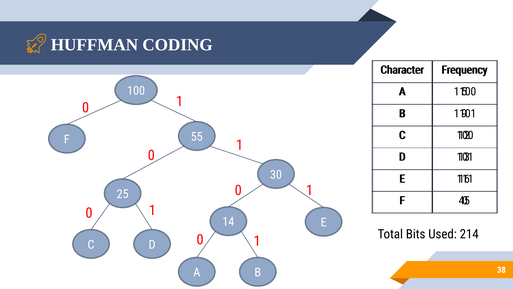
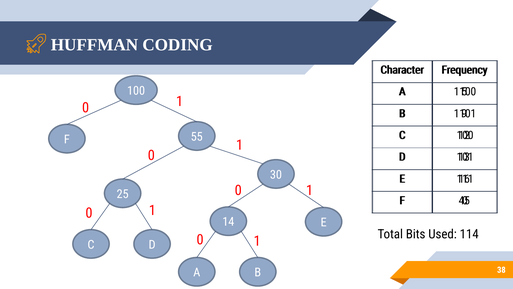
214: 214 -> 114
